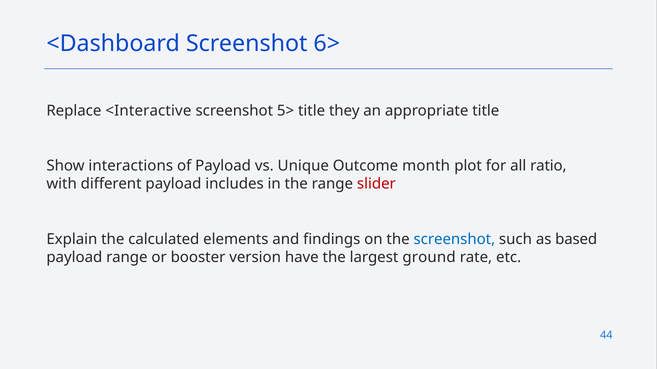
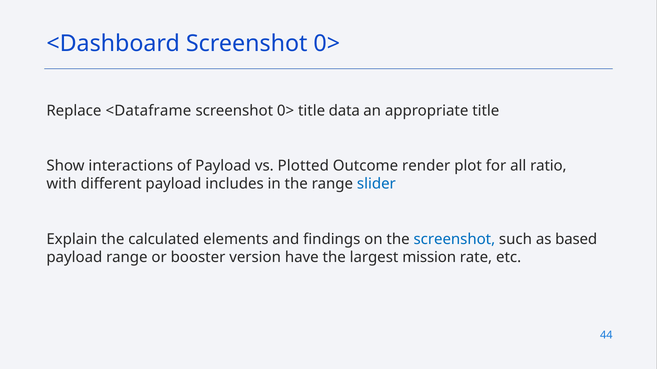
<Dashboard Screenshot 6>: 6> -> 0>
<Interactive: <Interactive -> <Dataframe
5> at (286, 111): 5> -> 0>
they: they -> data
Unique: Unique -> Plotted
month: month -> render
slider colour: red -> blue
ground: ground -> mission
